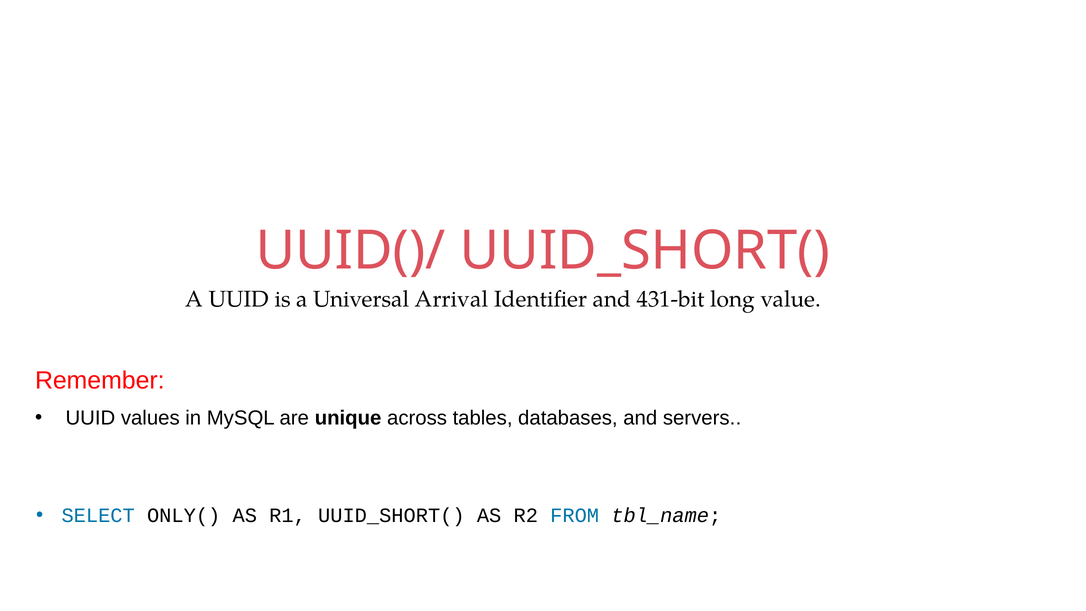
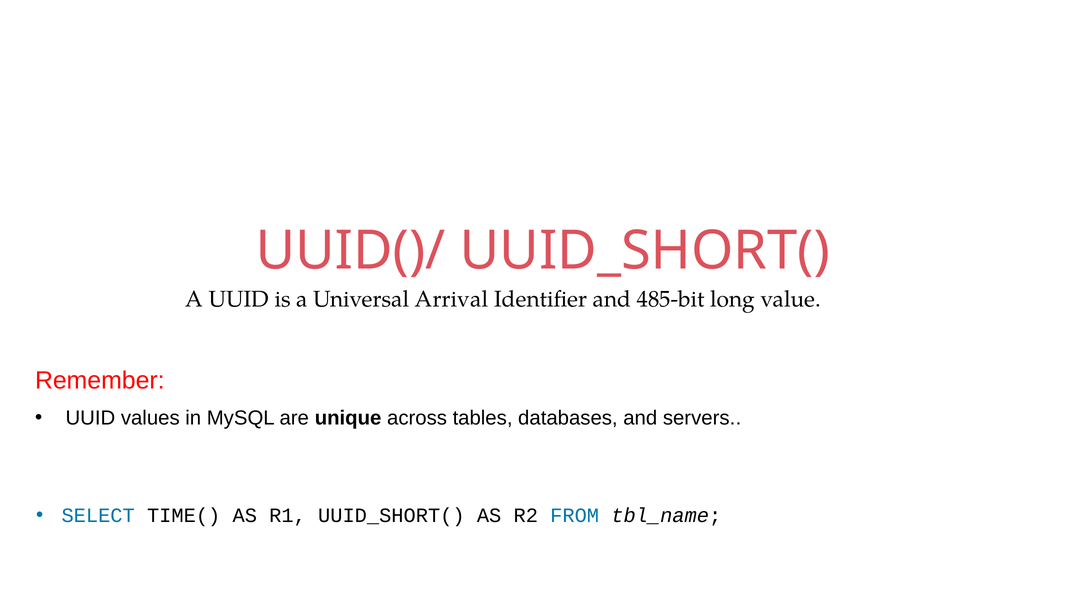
431-bit: 431-bit -> 485-bit
ONLY(: ONLY( -> TIME(
